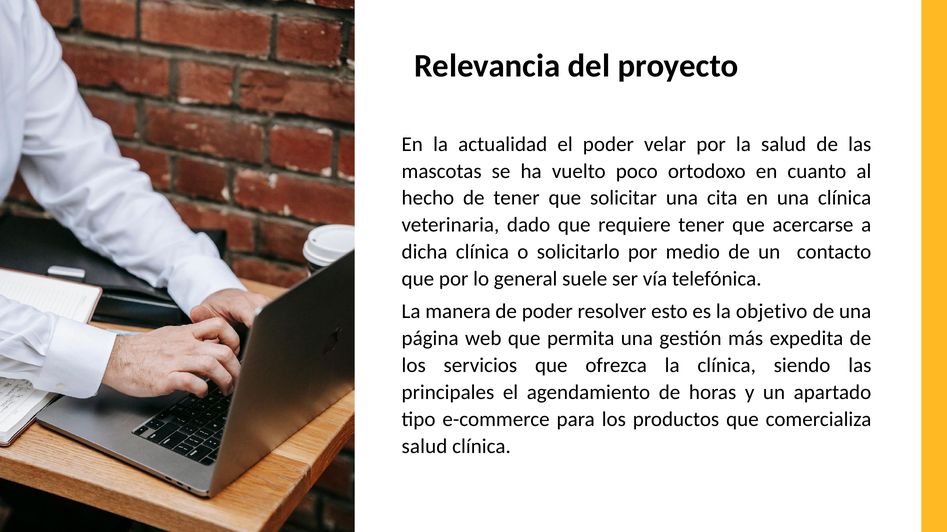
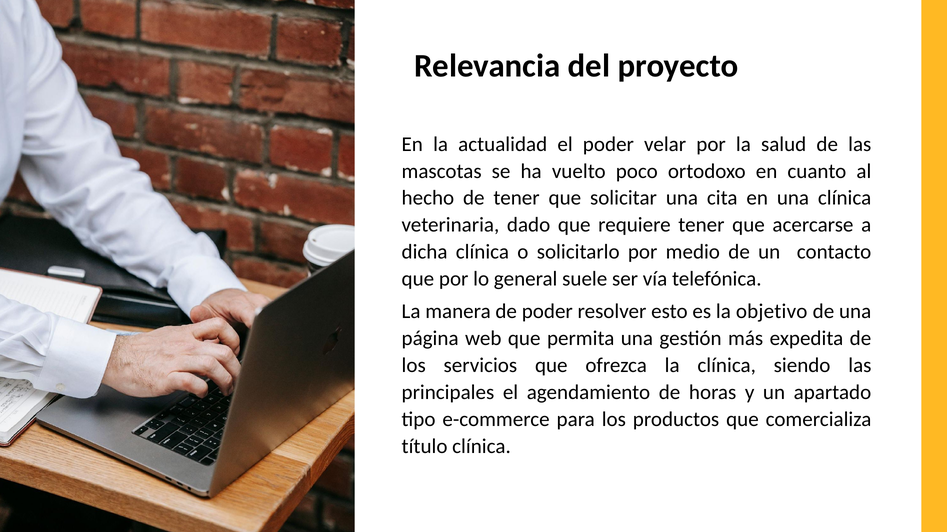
salud at (424, 447): salud -> título
